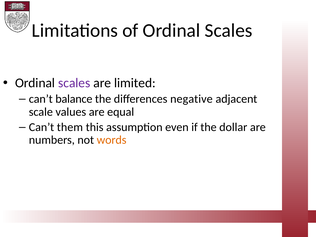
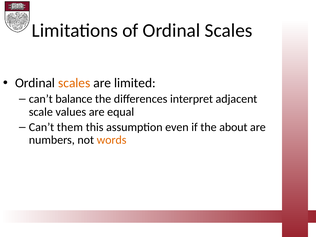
scales at (74, 83) colour: purple -> orange
negative: negative -> interpret
dollar: dollar -> about
